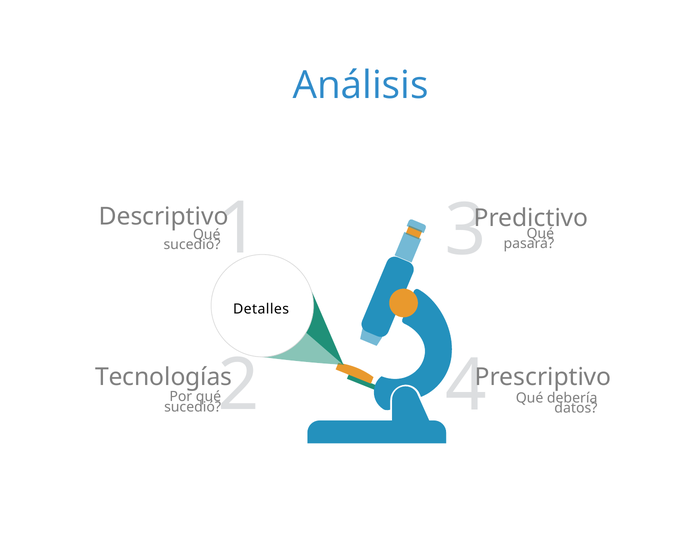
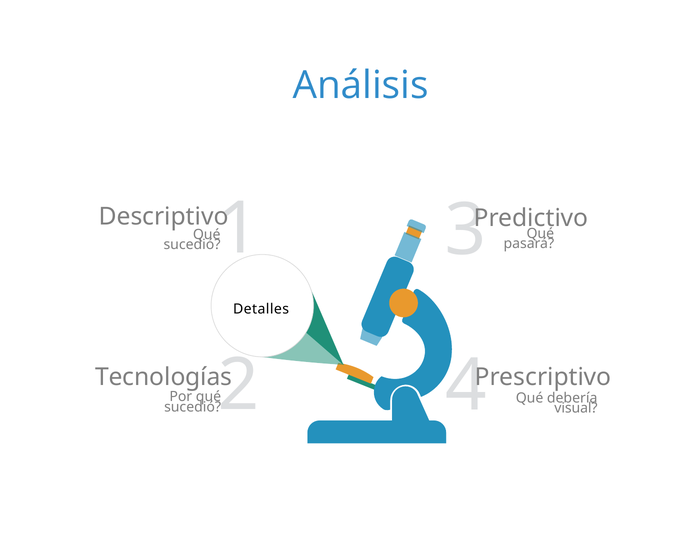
datos: datos -> visual
